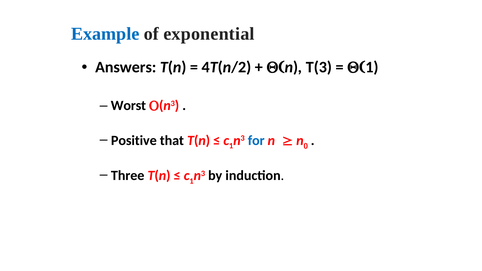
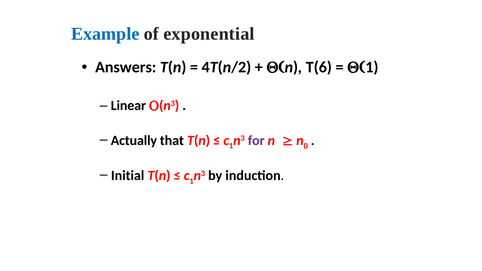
T(3: T(3 -> T(6
Worst: Worst -> Linear
Positive: Positive -> Actually
for colour: blue -> purple
Three: Three -> Initial
